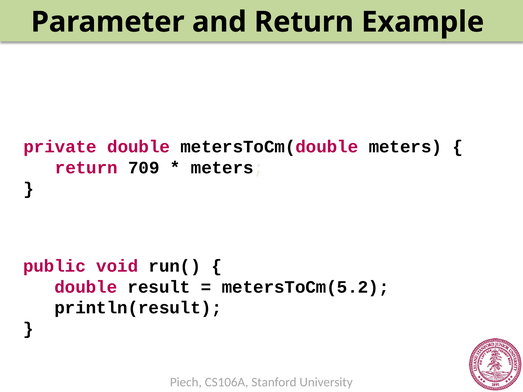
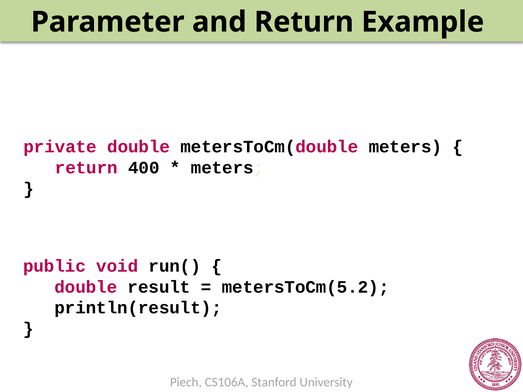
709: 709 -> 400
